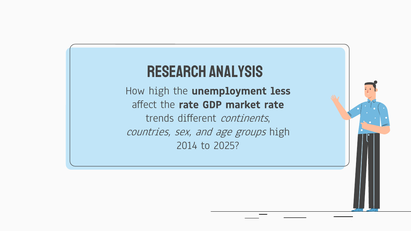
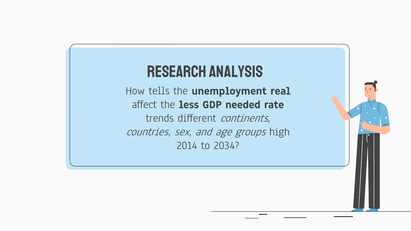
How high: high -> tells
less: less -> real
the rate: rate -> less
market: market -> needed
2025: 2025 -> 2034
